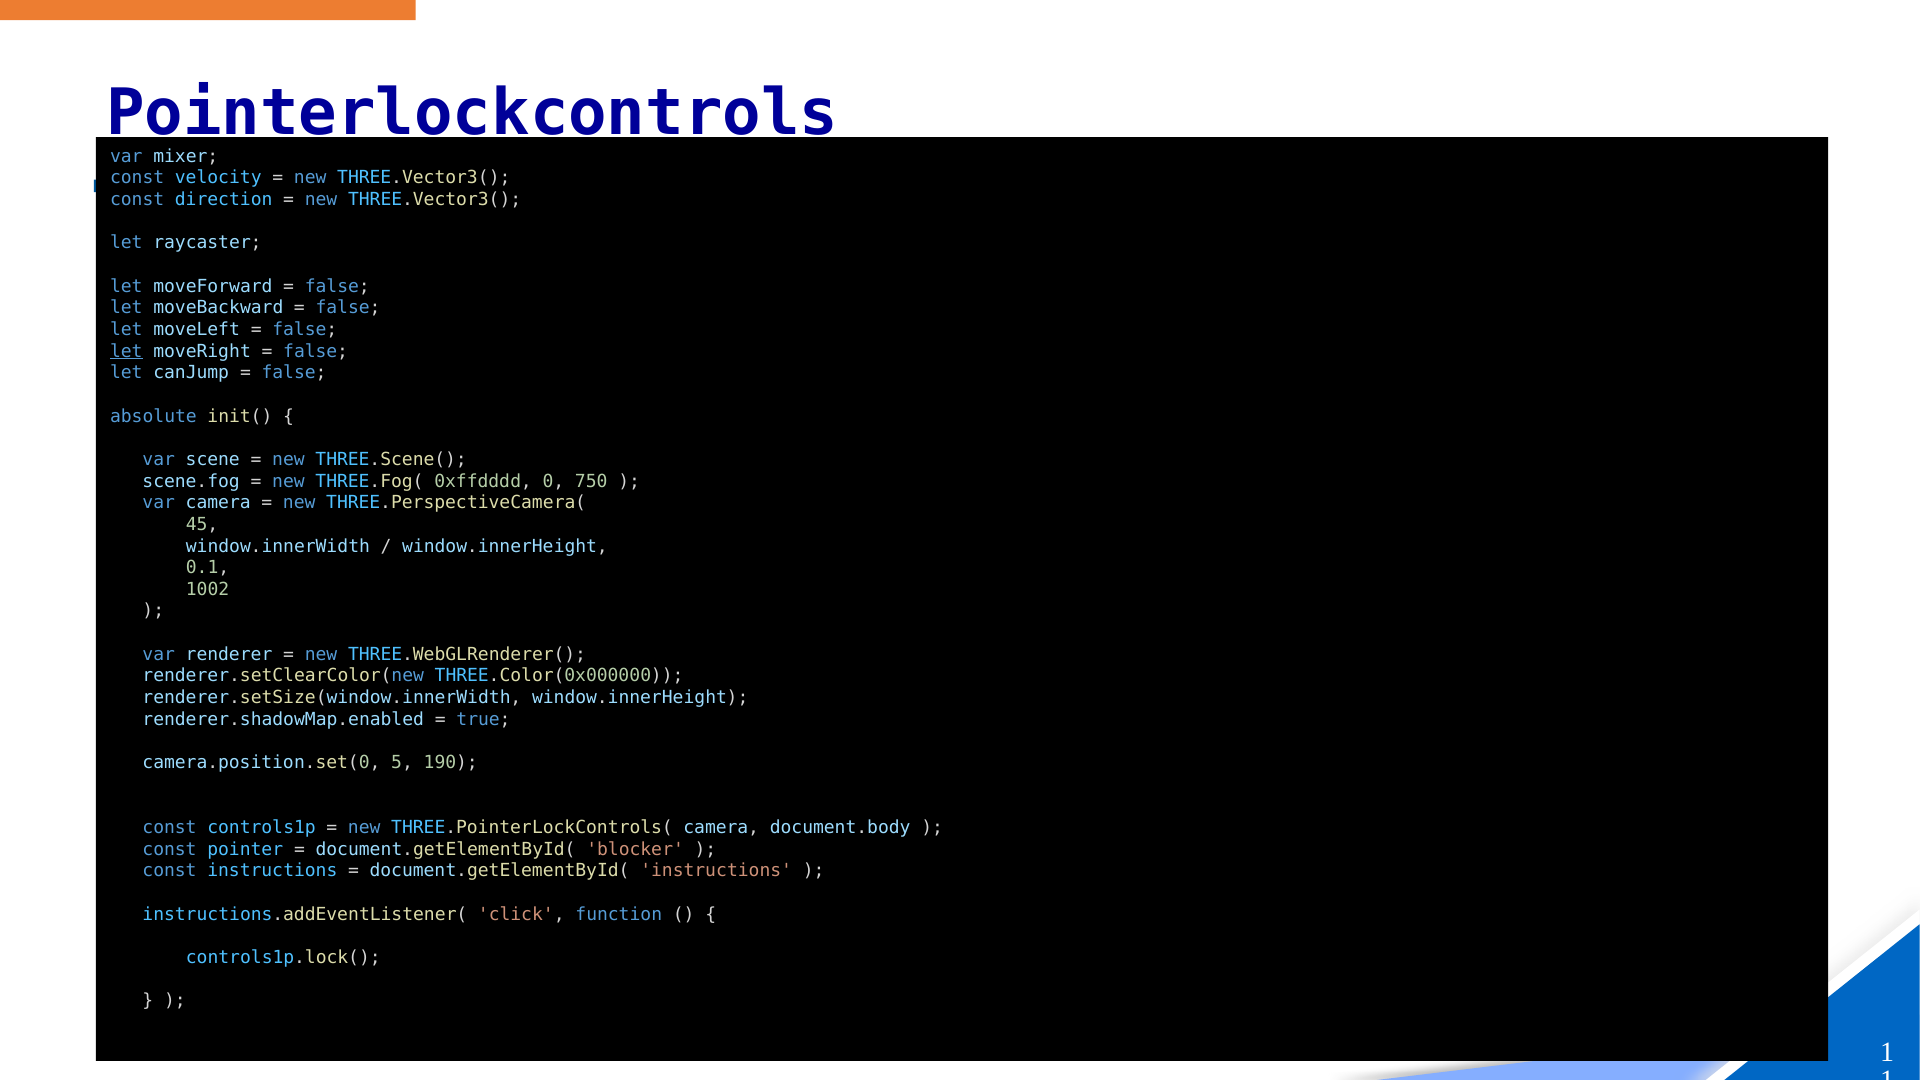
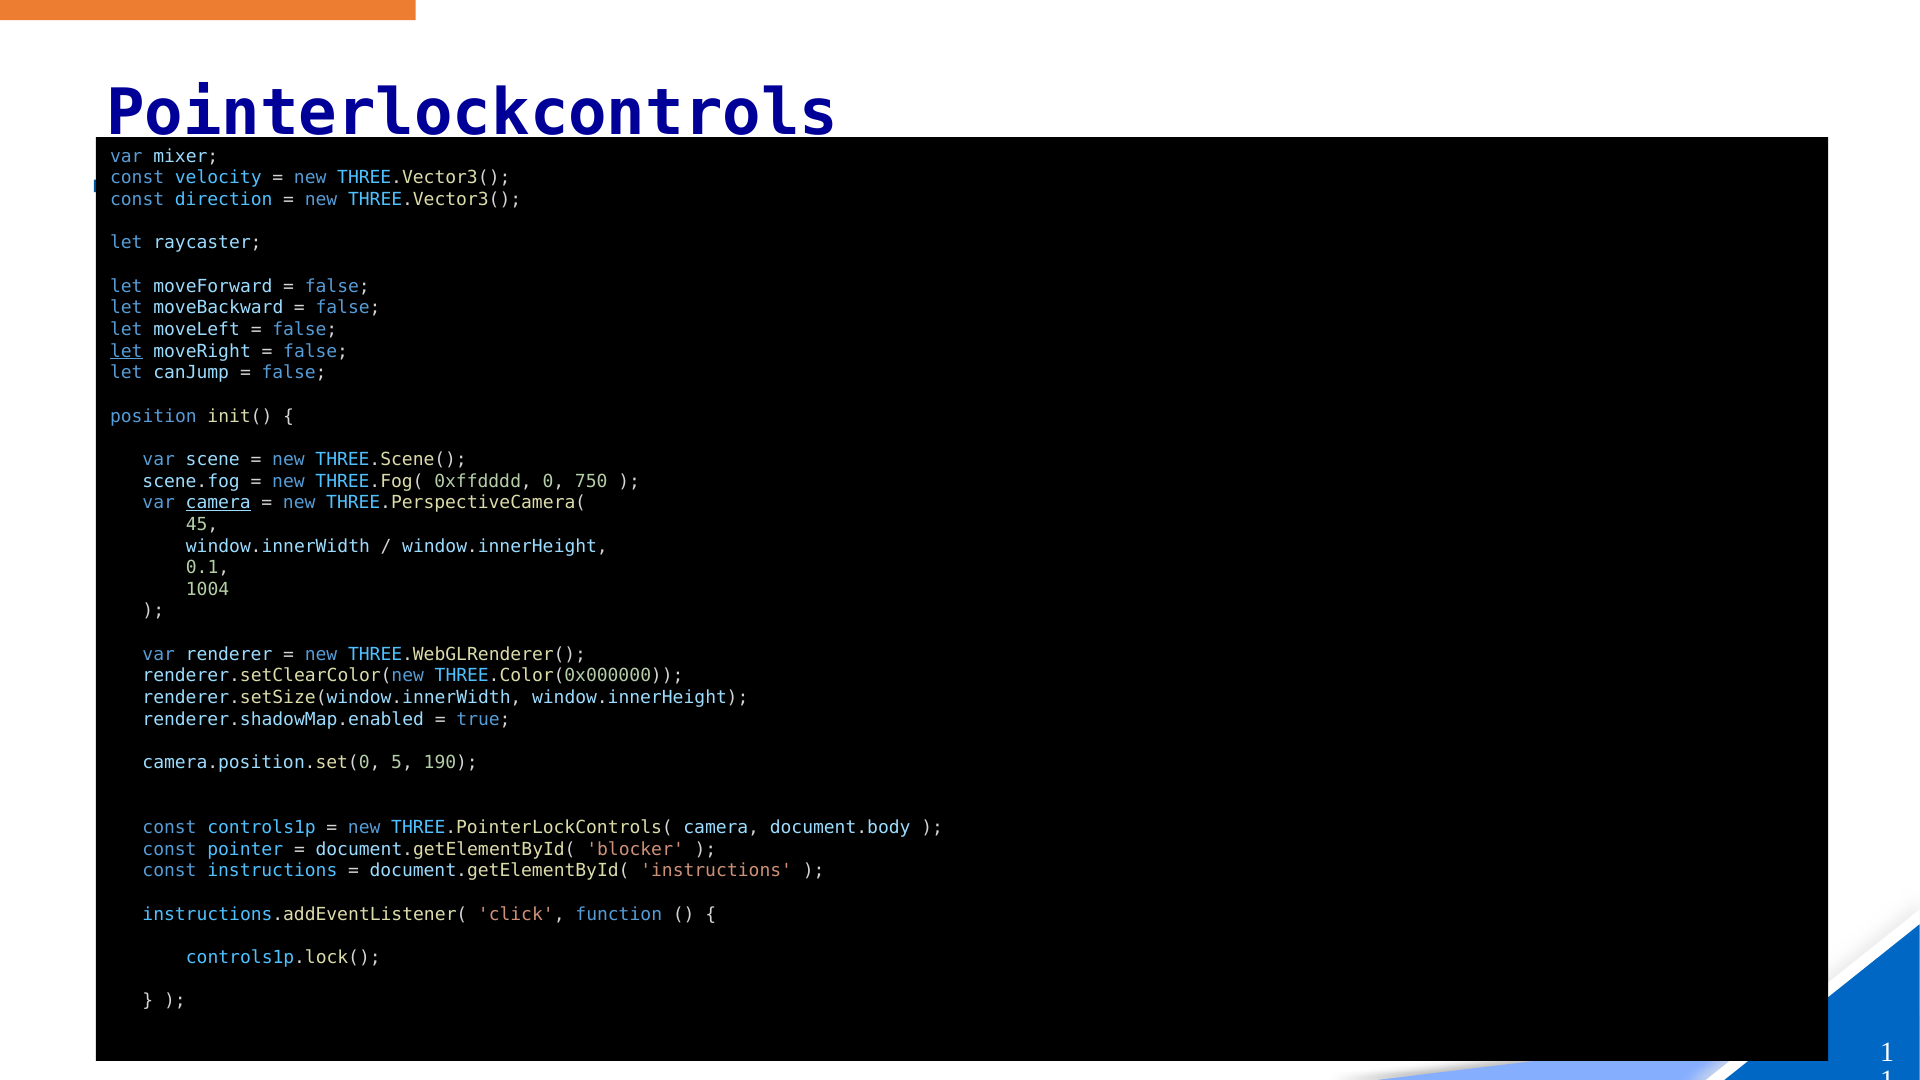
absolute: absolute -> position
camera at (218, 503) underline: none -> present
1002: 1002 -> 1004
